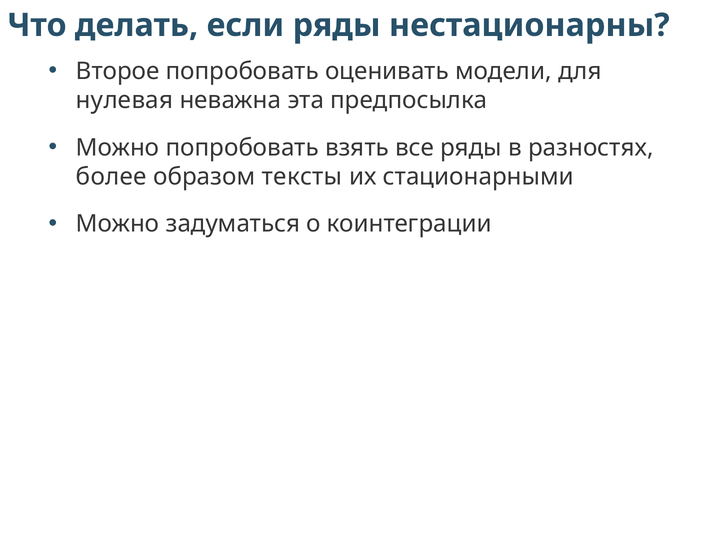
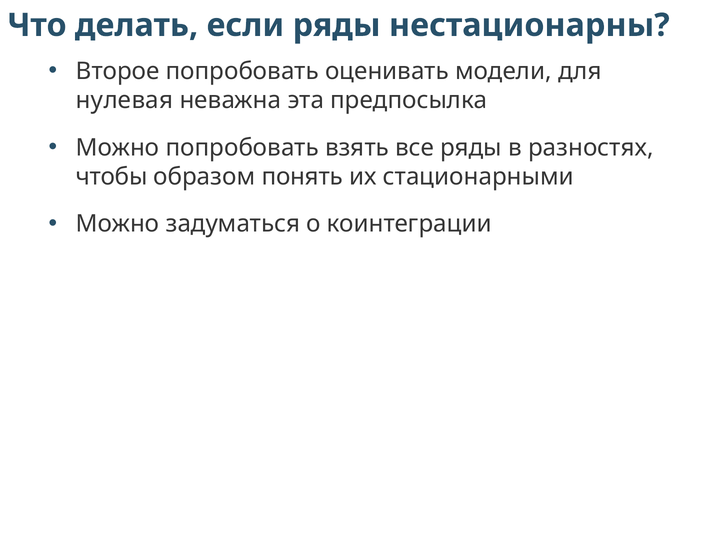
более: более -> чтобы
тексты: тексты -> понять
